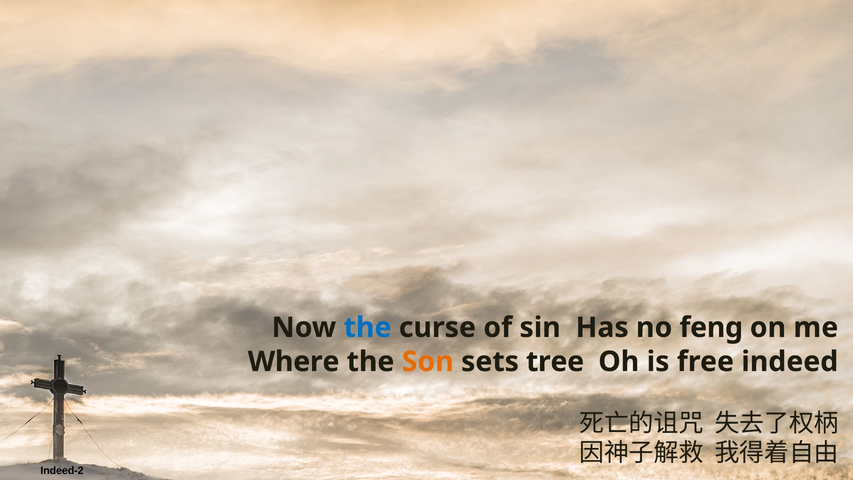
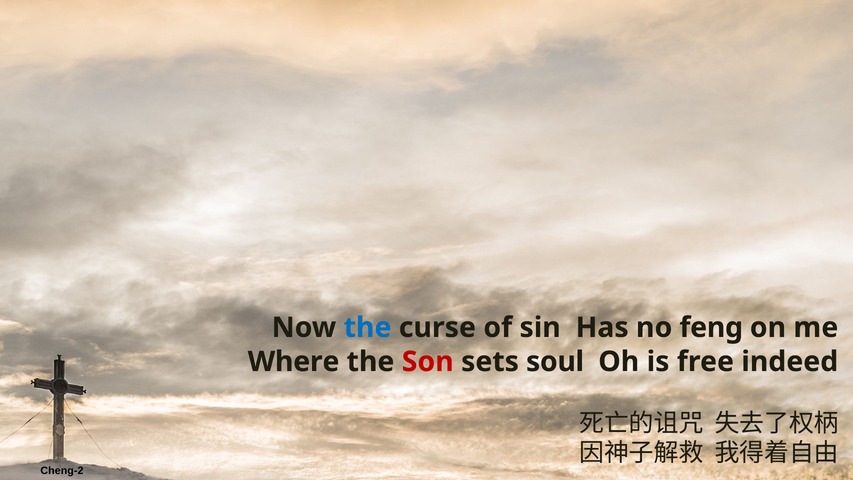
Son colour: orange -> red
tree: tree -> soul
Indeed-2: Indeed-2 -> Cheng-2
